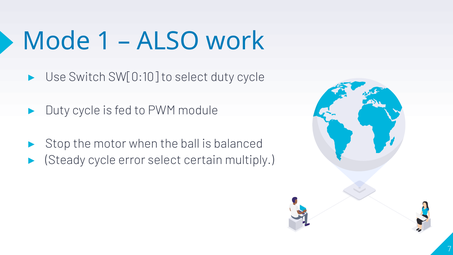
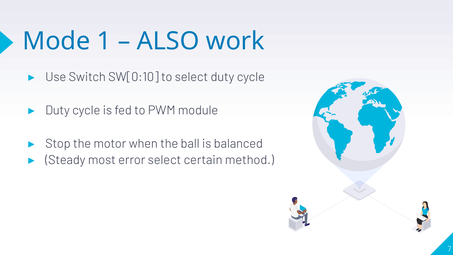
Steady cycle: cycle -> most
multiply: multiply -> method
